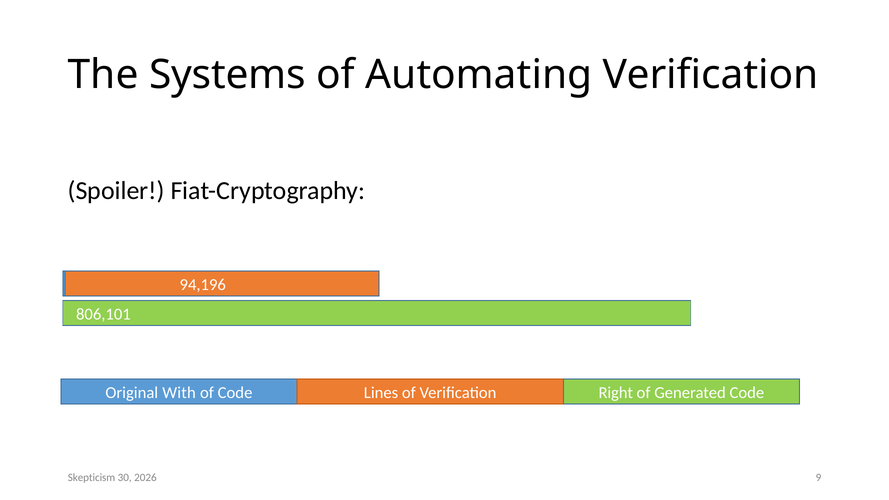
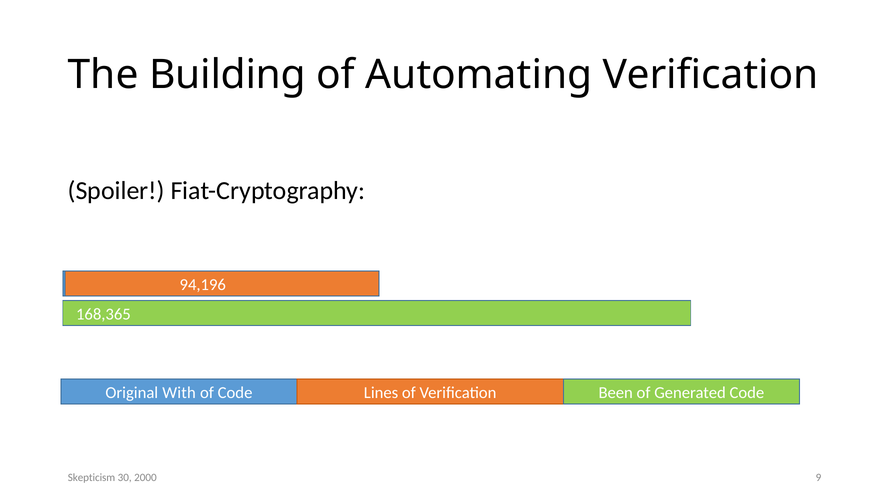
Systems: Systems -> Building
806,101: 806,101 -> 168,365
Right: Right -> Been
2026: 2026 -> 2000
